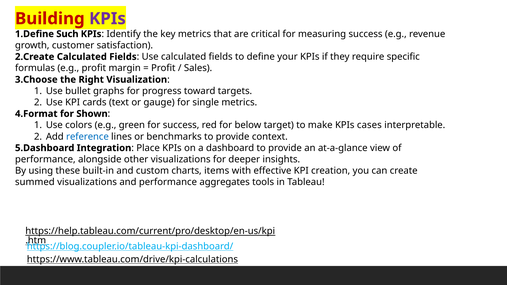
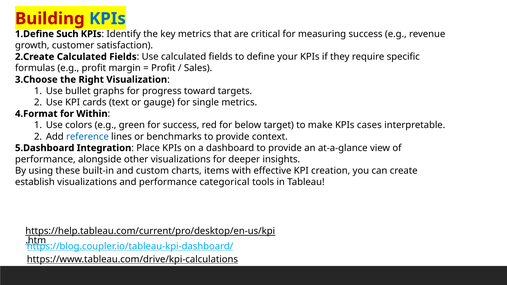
KPIs at (107, 19) colour: purple -> blue
Shown: Shown -> Within
summed: summed -> establish
aggregates: aggregates -> categorical
